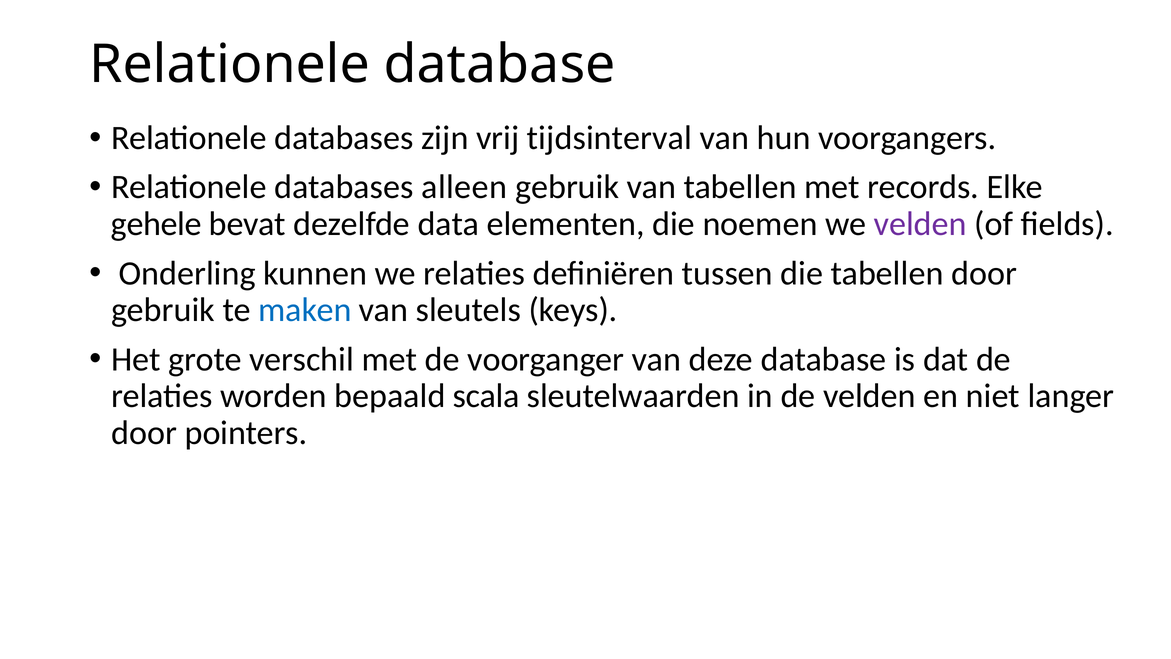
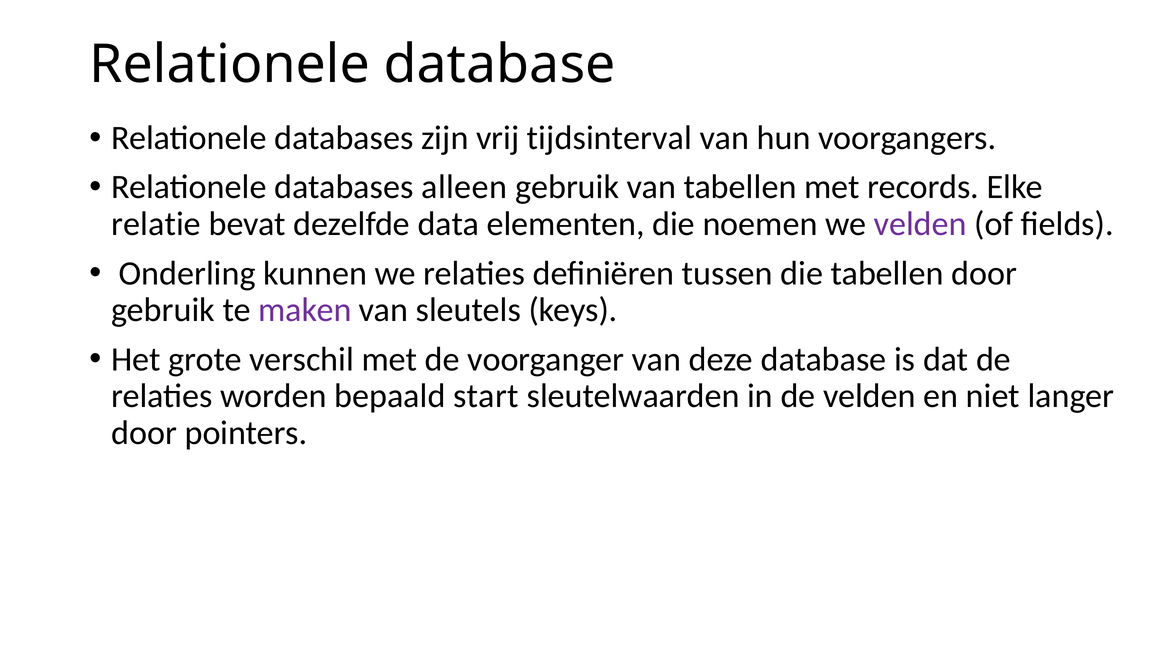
gehele: gehele -> relatie
maken colour: blue -> purple
scala: scala -> start
